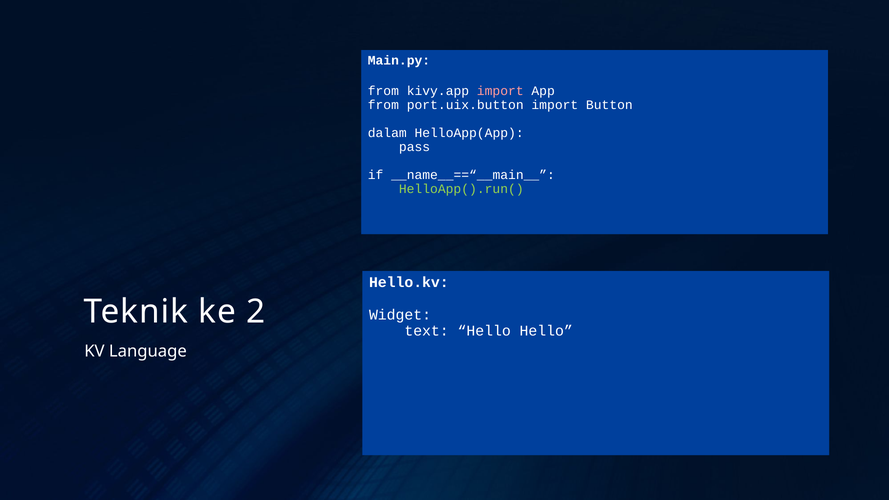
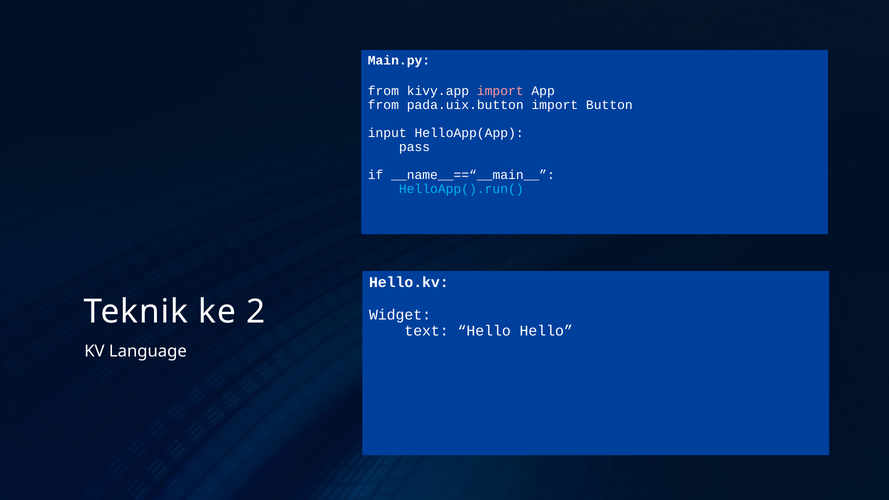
port.uix.button: port.uix.button -> pada.uix.button
dalam: dalam -> input
HelloApp().run( colour: light green -> light blue
